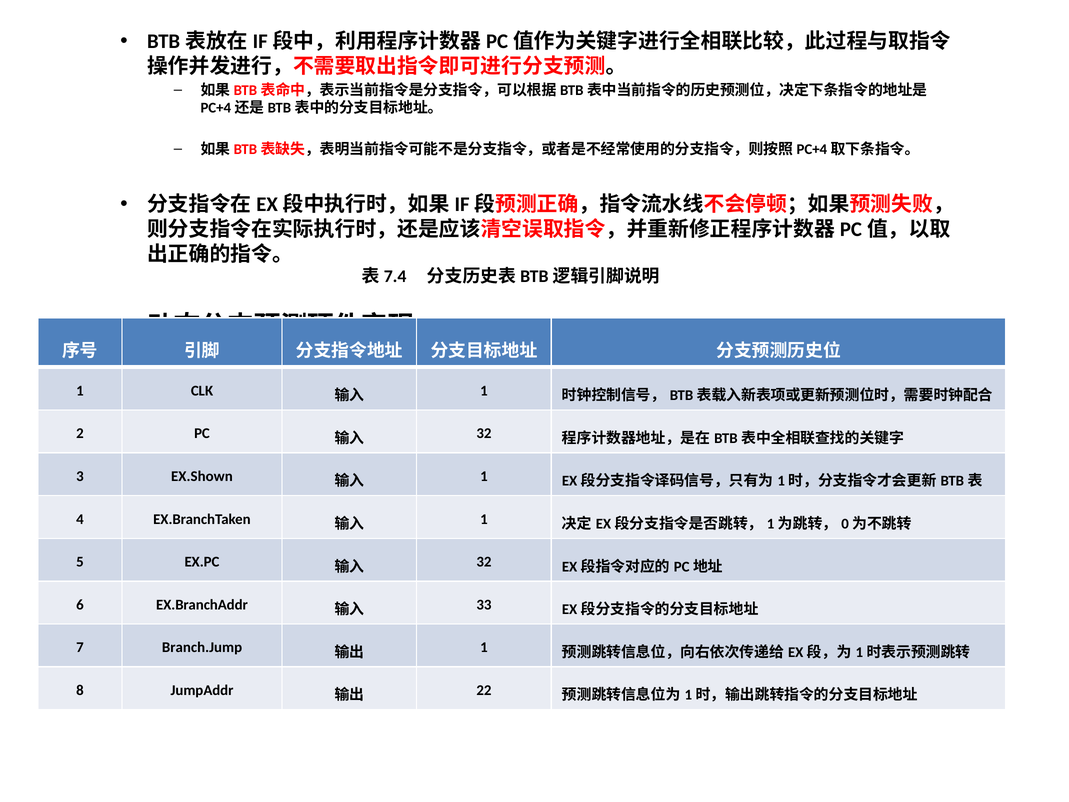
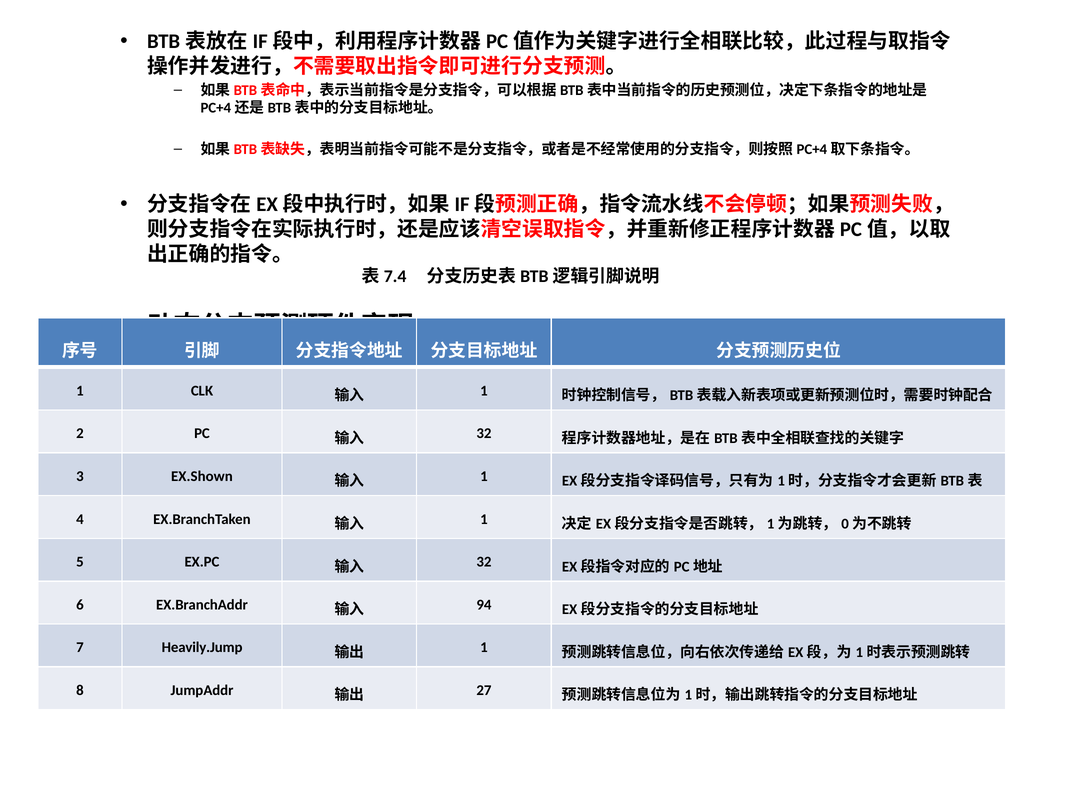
33: 33 -> 94
Branch.Jump: Branch.Jump -> Heavily.Jump
22: 22 -> 27
